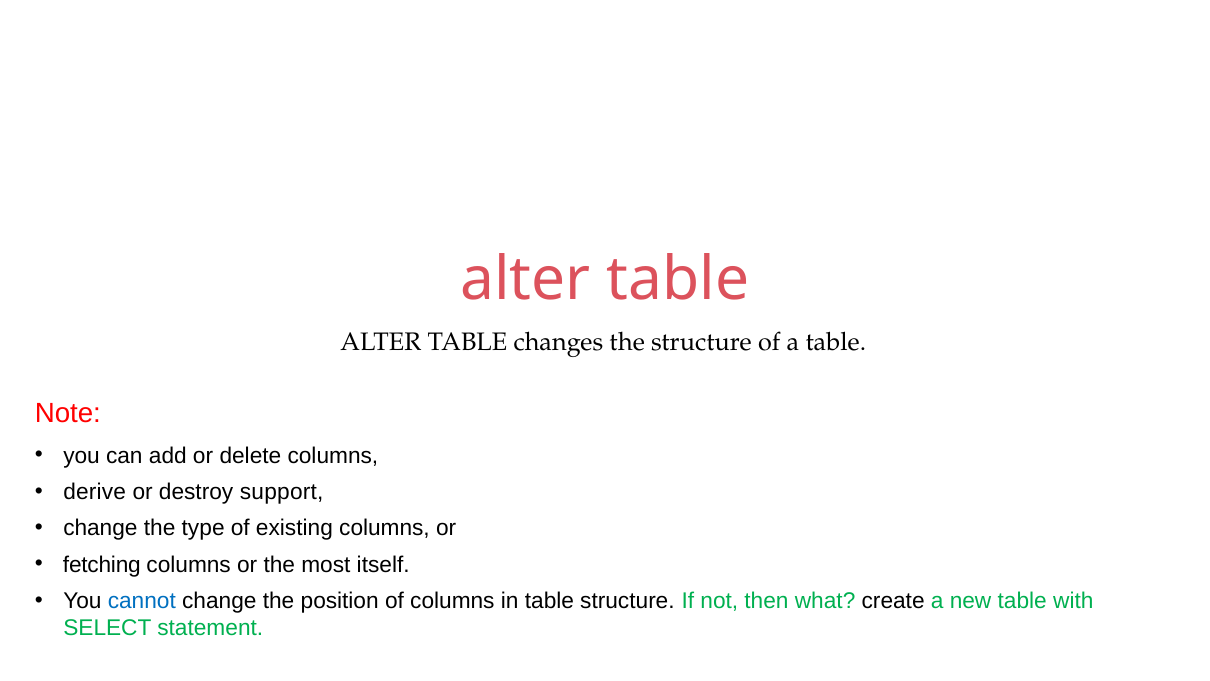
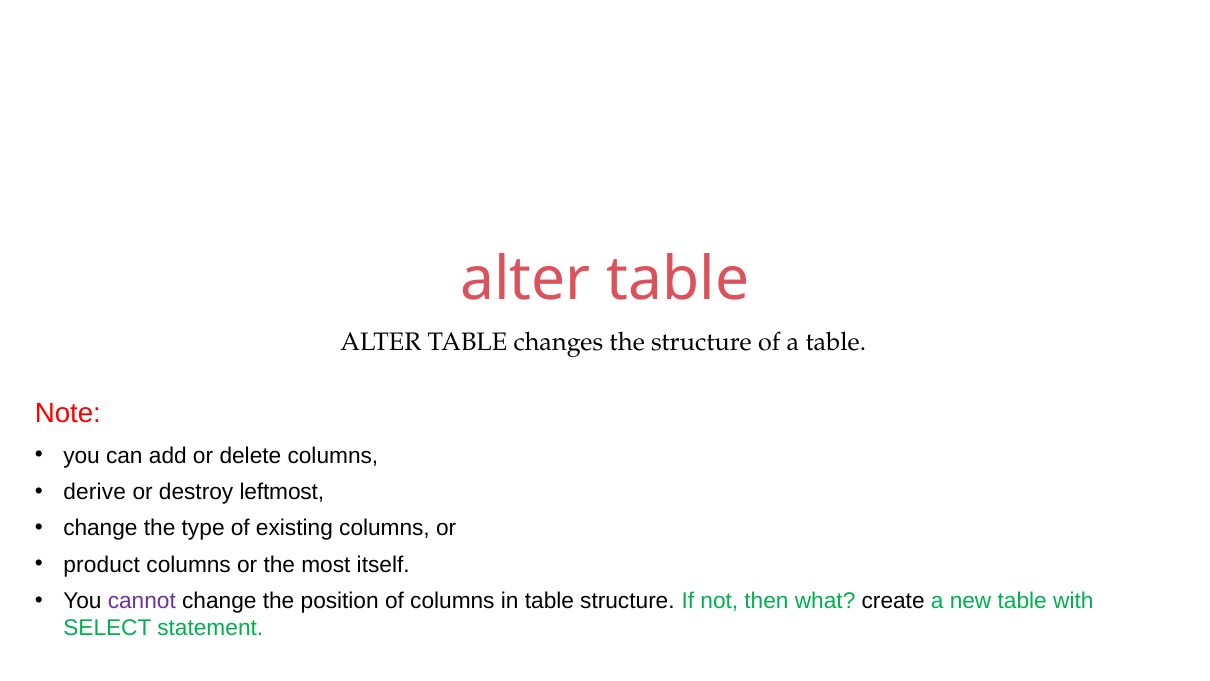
support: support -> leftmost
fetching: fetching -> product
cannot colour: blue -> purple
